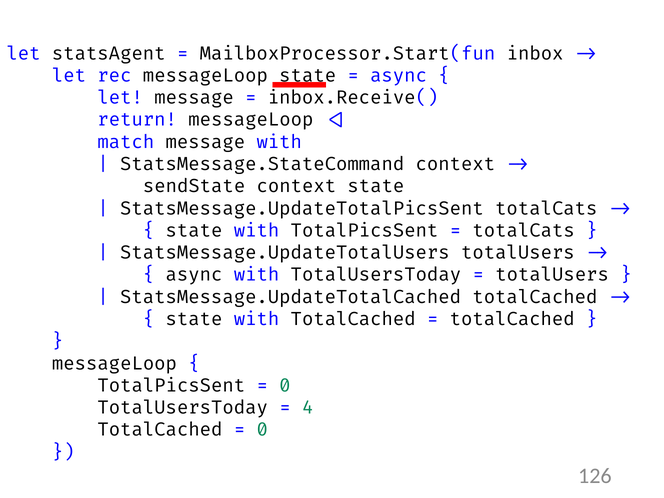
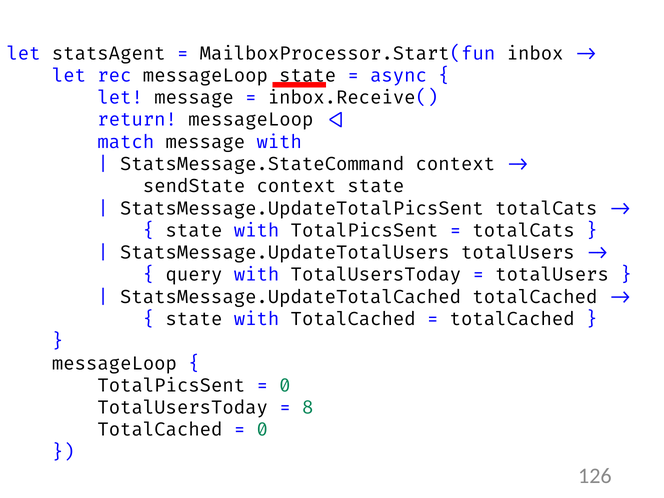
async at (194, 275): async -> query
4: 4 -> 8
